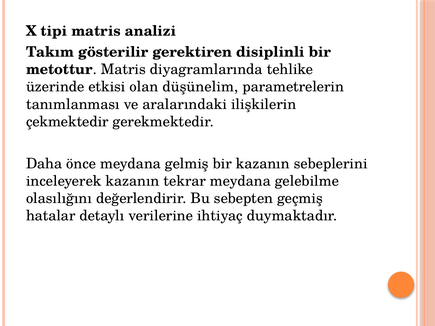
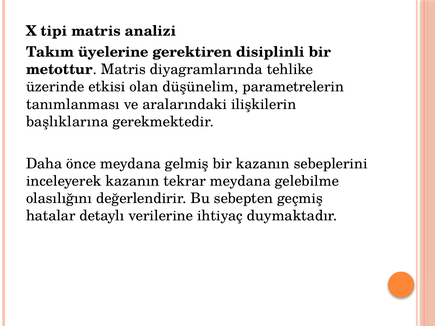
gösterilir: gösterilir -> üyelerine
çekmektedir: çekmektedir -> başlıklarına
